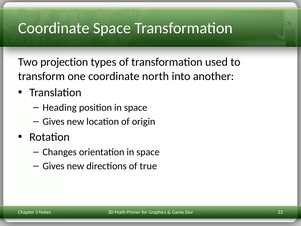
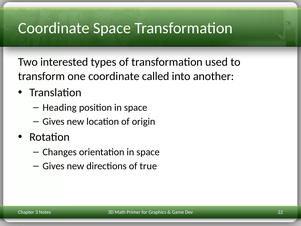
projection: projection -> interested
north: north -> called
